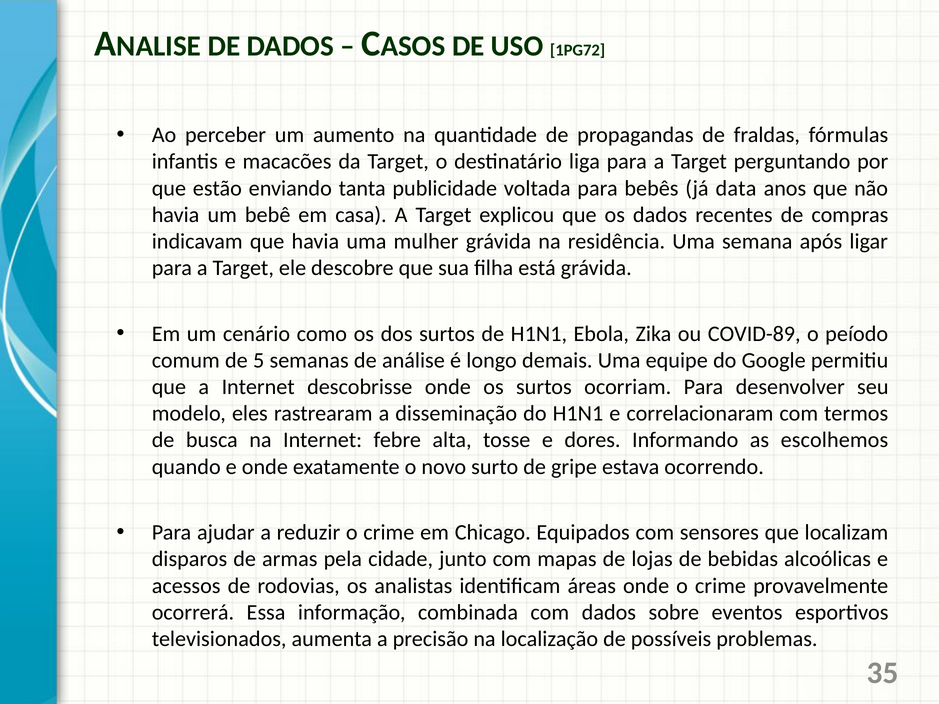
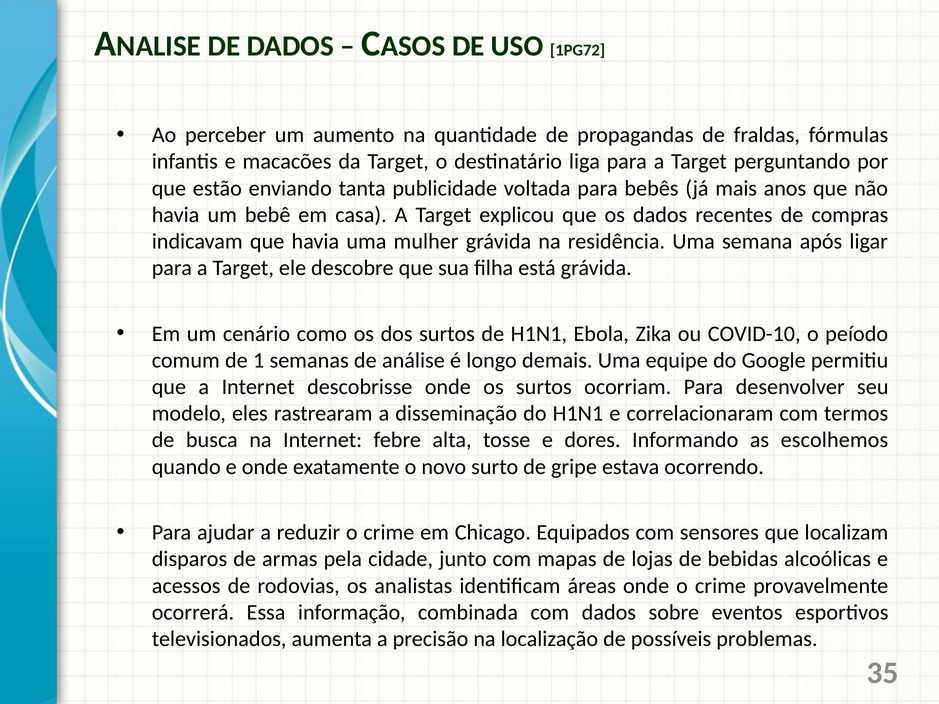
data: data -> mais
COVID-89: COVID-89 -> COVID-10
5: 5 -> 1
